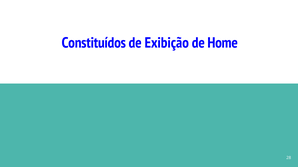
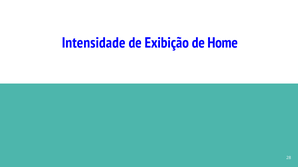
Constituídos: Constituídos -> Intensidade
